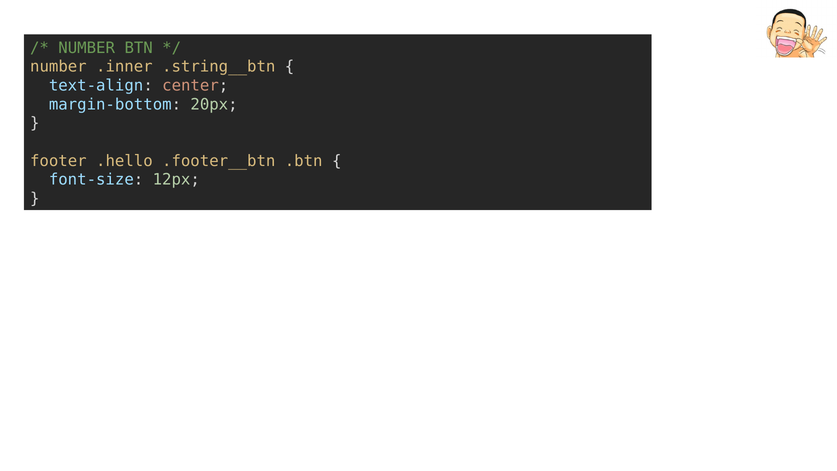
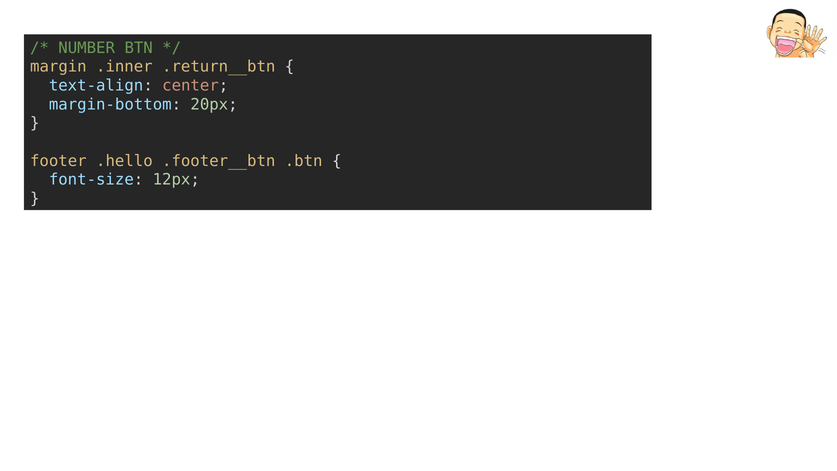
number at (58, 67): number -> margin
.string__btn: .string__btn -> .return__btn
